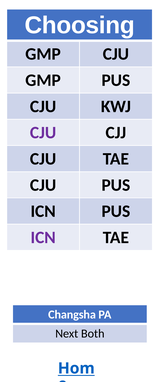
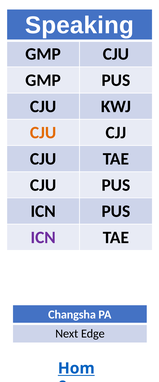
Choosing: Choosing -> Speaking
CJU at (43, 132) colour: purple -> orange
Both: Both -> Edge
